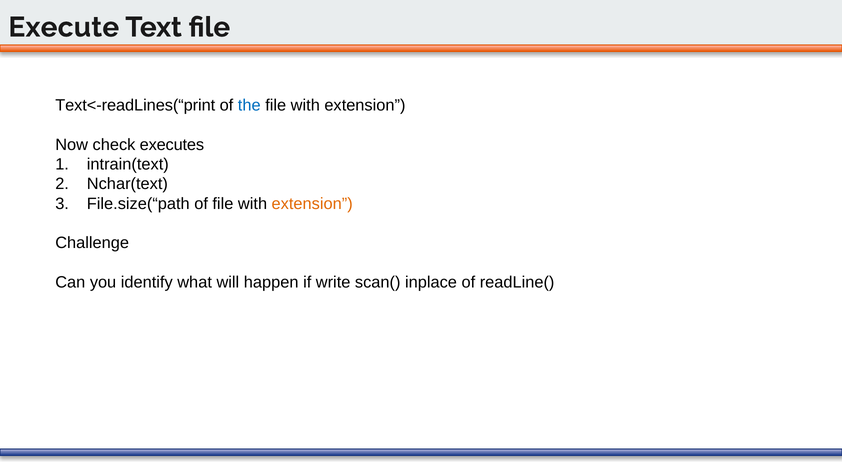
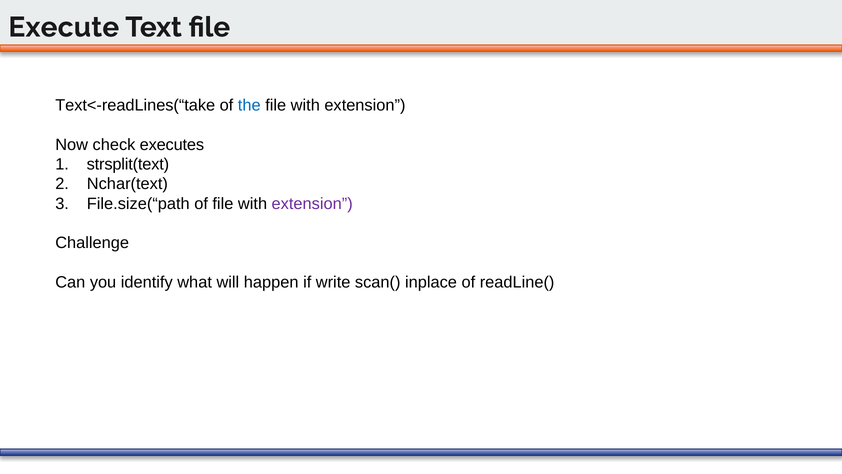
Text<-readLines(“print: Text<-readLines(“print -> Text<-readLines(“take
intrain(text: intrain(text -> strsplit(text
extension at (312, 203) colour: orange -> purple
